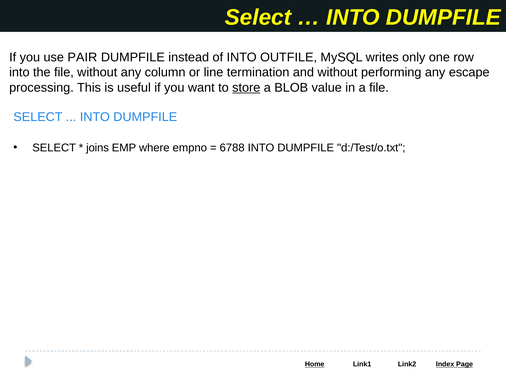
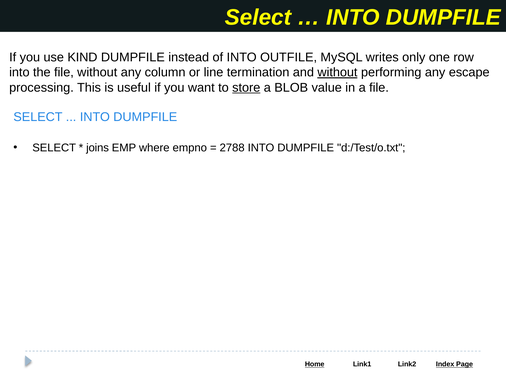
PAIR: PAIR -> KIND
without at (337, 73) underline: none -> present
6788: 6788 -> 2788
